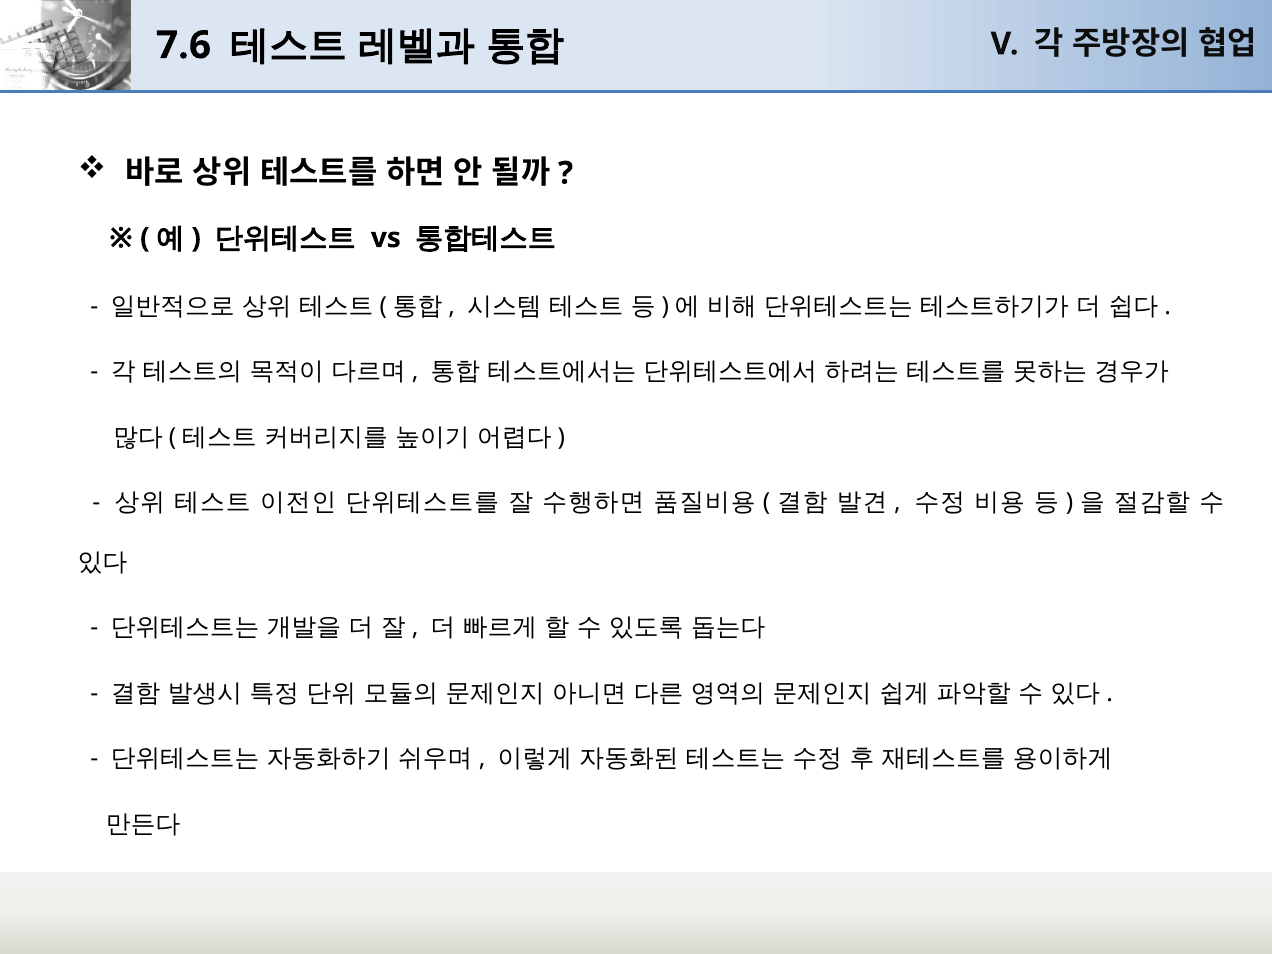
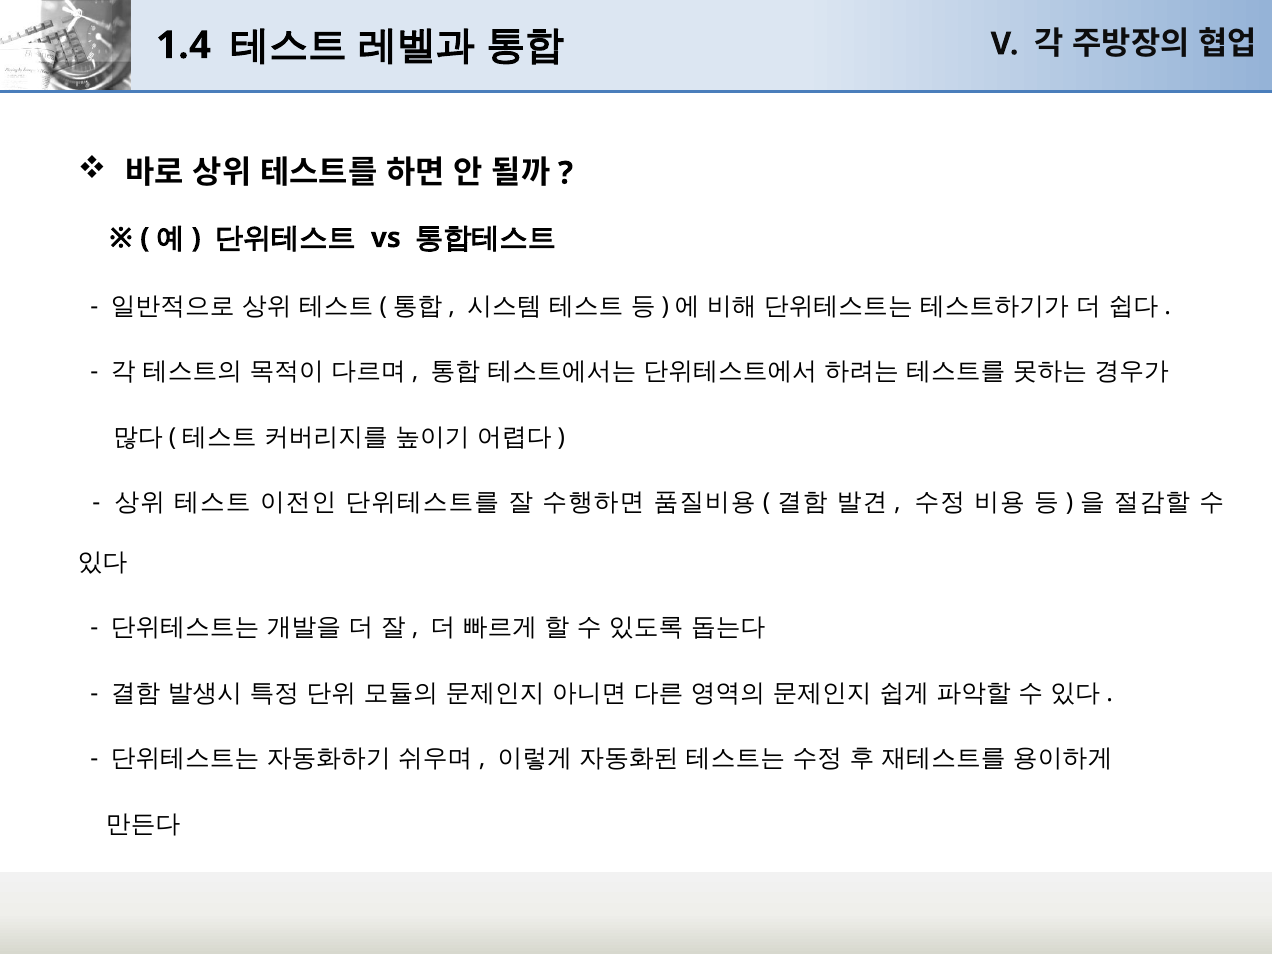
7.6: 7.6 -> 1.4
